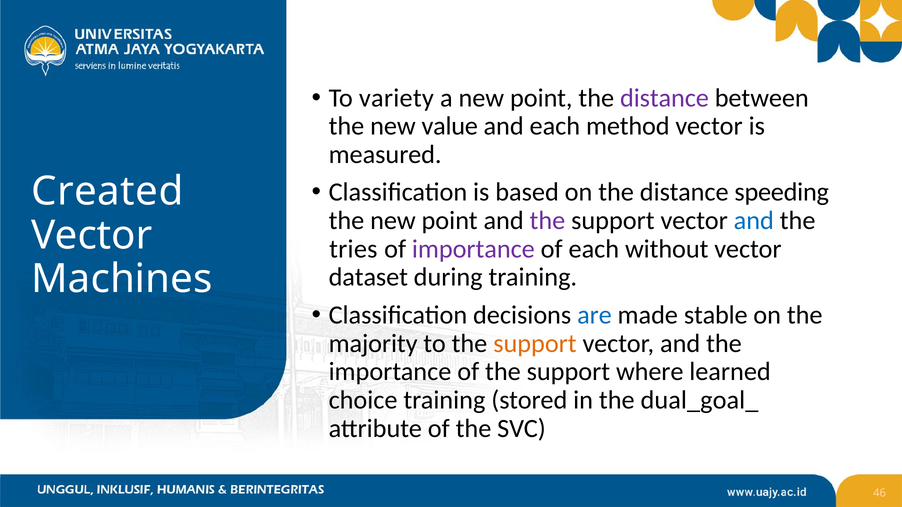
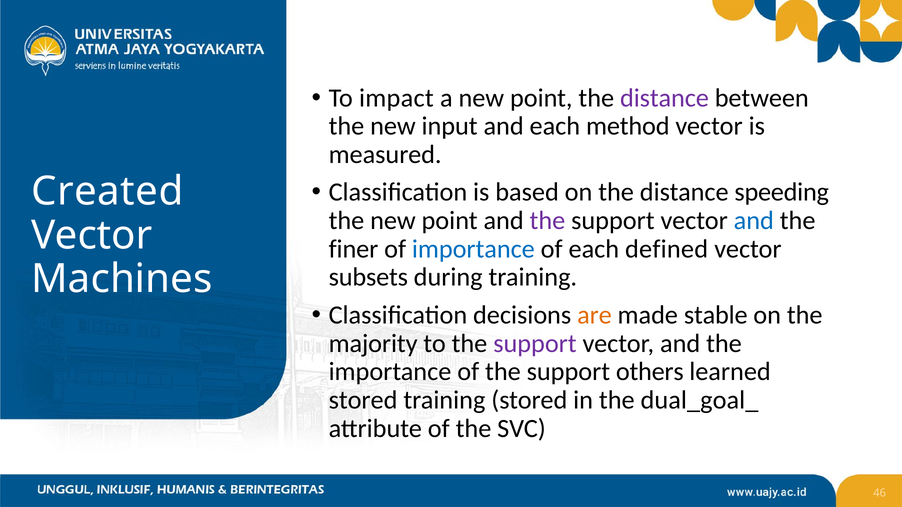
variety: variety -> impact
value: value -> input
tries: tries -> finer
importance at (473, 249) colour: purple -> blue
without: without -> defined
dataset: dataset -> subsets
are colour: blue -> orange
support at (535, 344) colour: orange -> purple
where: where -> others
choice at (363, 400): choice -> stored
